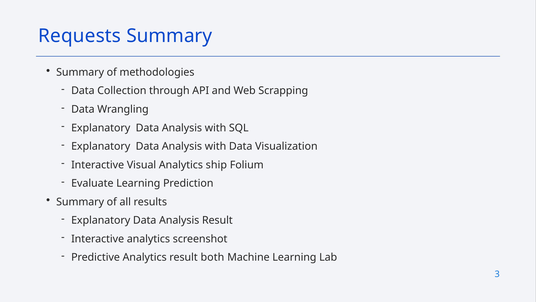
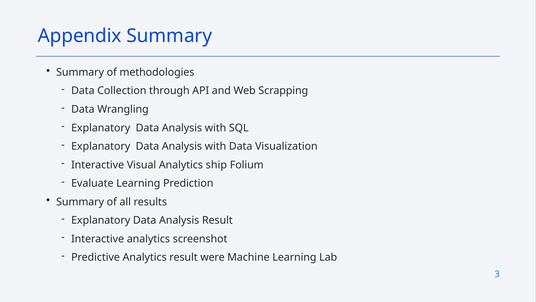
Requests: Requests -> Appendix
both: both -> were
